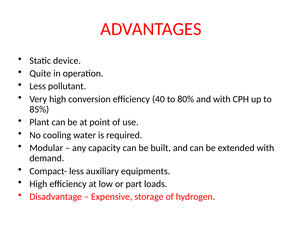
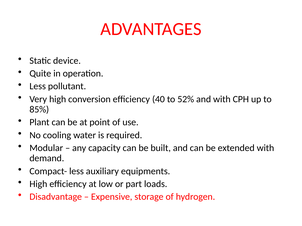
80%: 80% -> 52%
